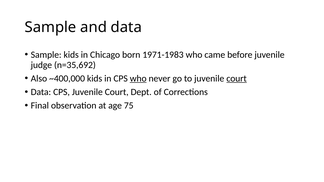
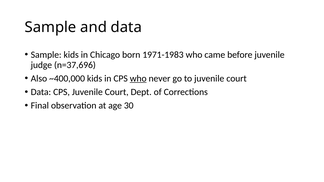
n=35,692: n=35,692 -> n=37,696
court at (237, 79) underline: present -> none
75: 75 -> 30
